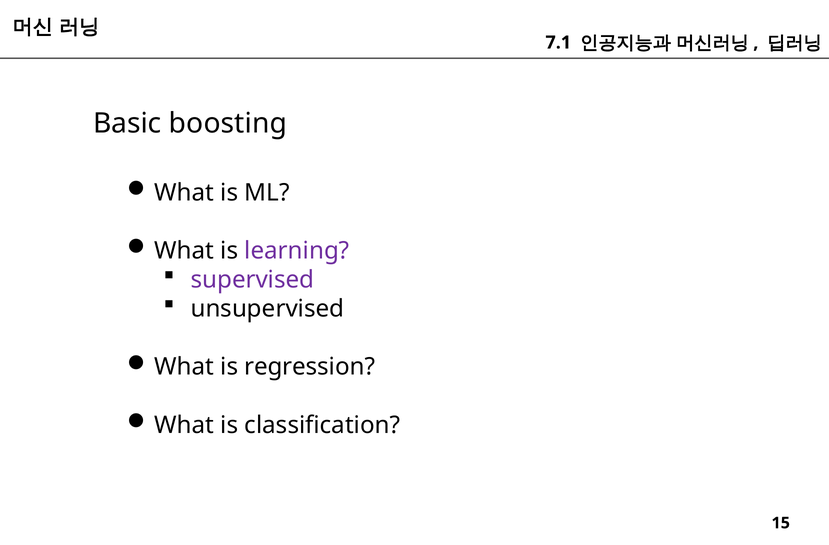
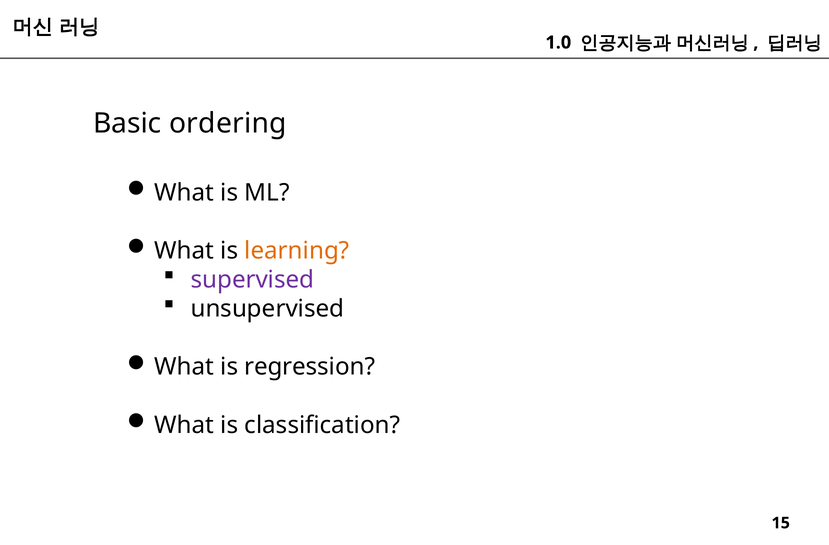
7.1: 7.1 -> 1.0
boosting: boosting -> ordering
learning colour: purple -> orange
